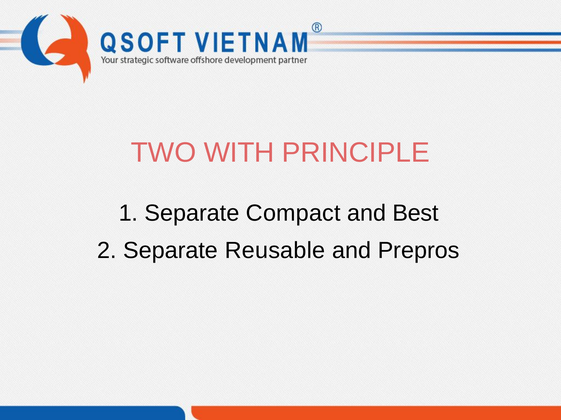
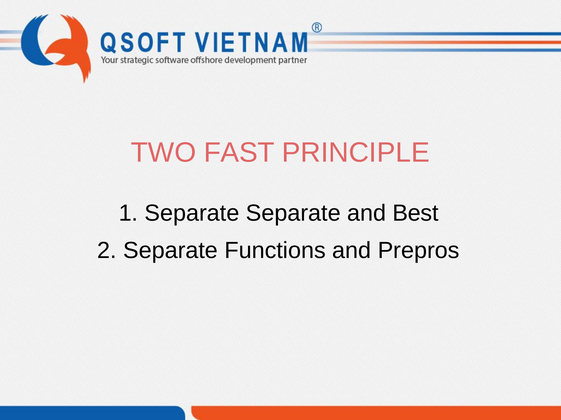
WITH: WITH -> FAST
Separate Compact: Compact -> Separate
Reusable: Reusable -> Functions
